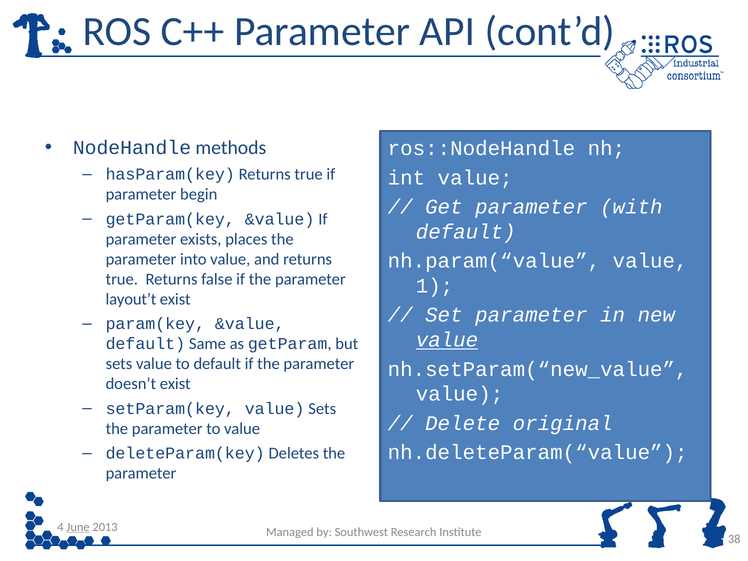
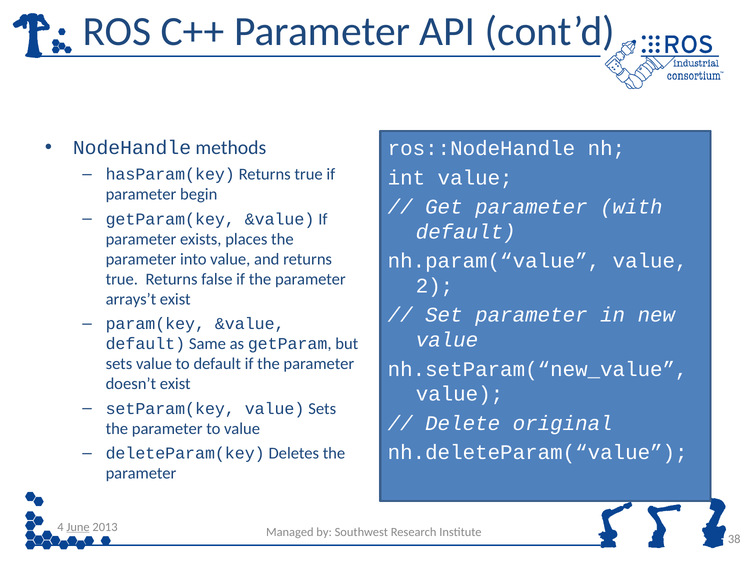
1: 1 -> 2
layout’t: layout’t -> arrays’t
value at (447, 340) underline: present -> none
